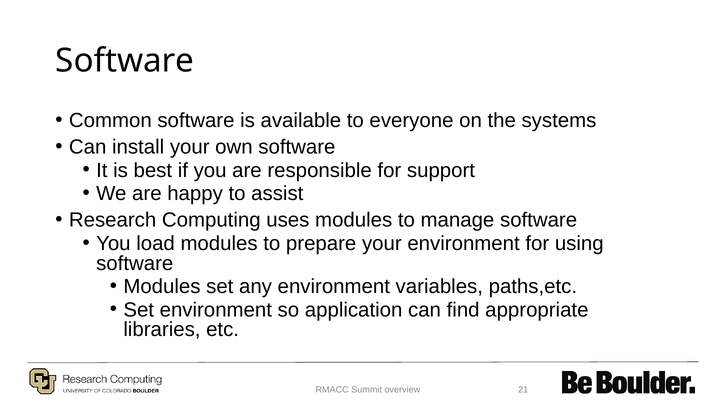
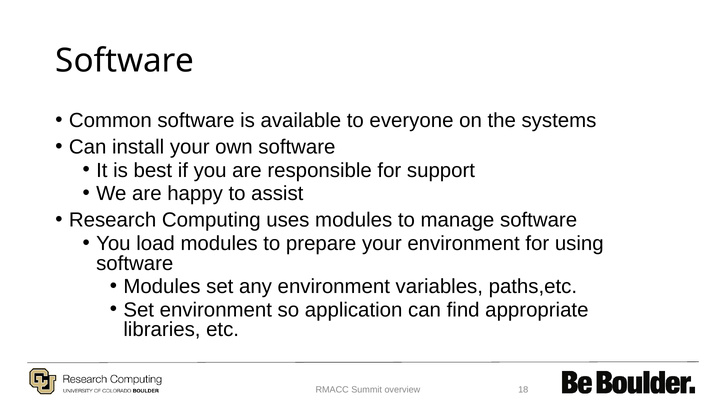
21: 21 -> 18
